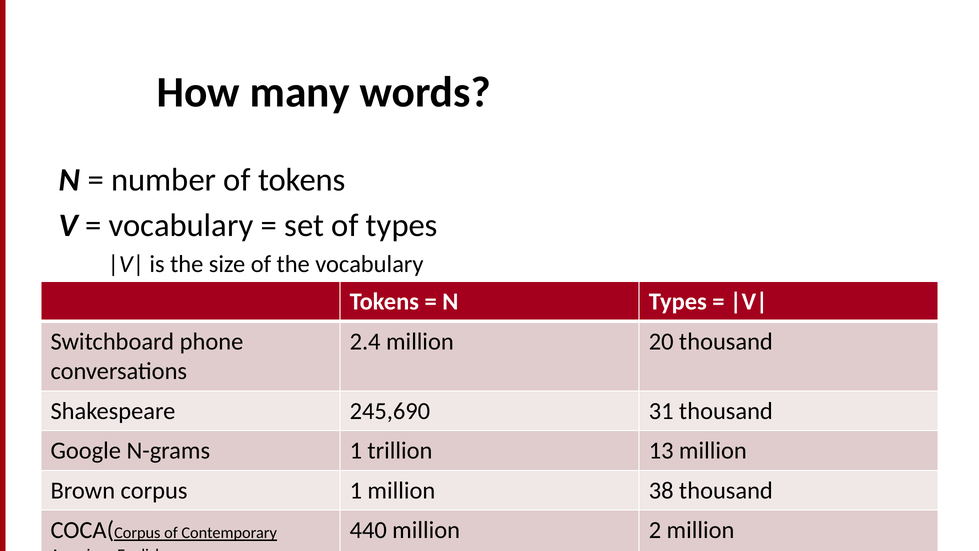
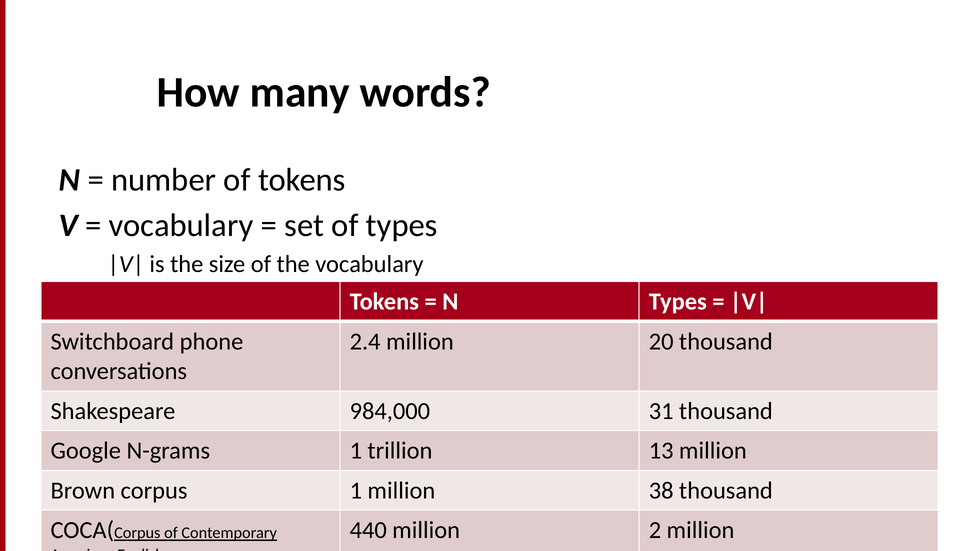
245,690: 245,690 -> 984,000
